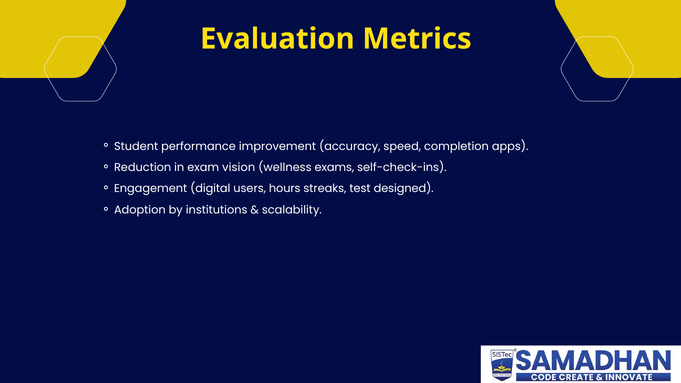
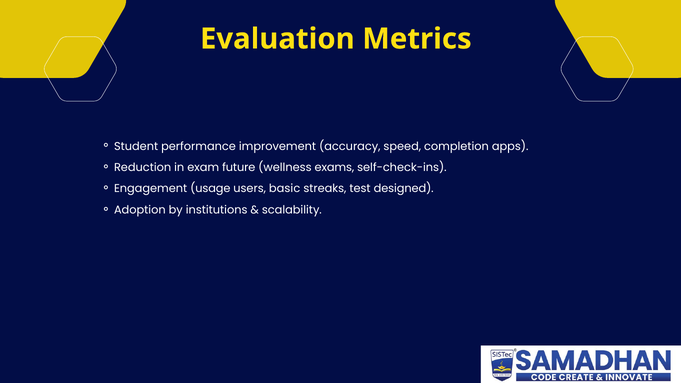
vision: vision -> future
digital: digital -> usage
hours: hours -> basic
